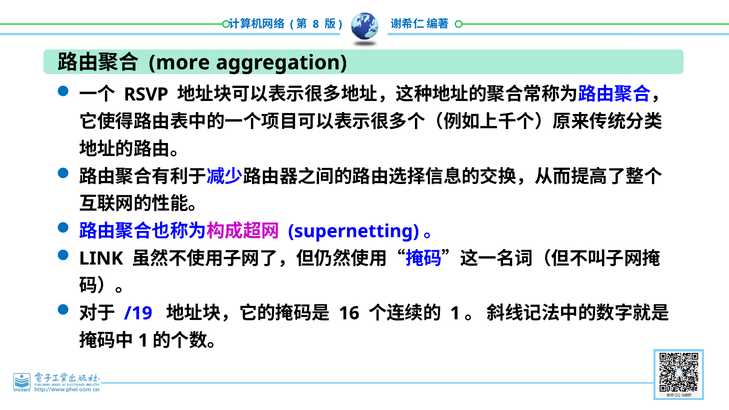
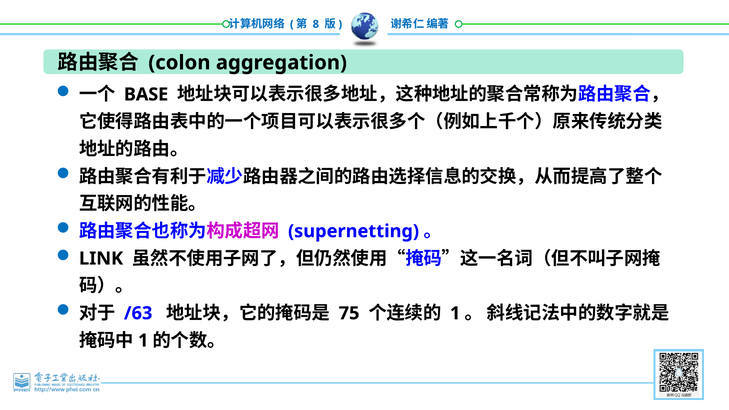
more: more -> colon
RSVP: RSVP -> BASE
/19: /19 -> /63
16: 16 -> 75
